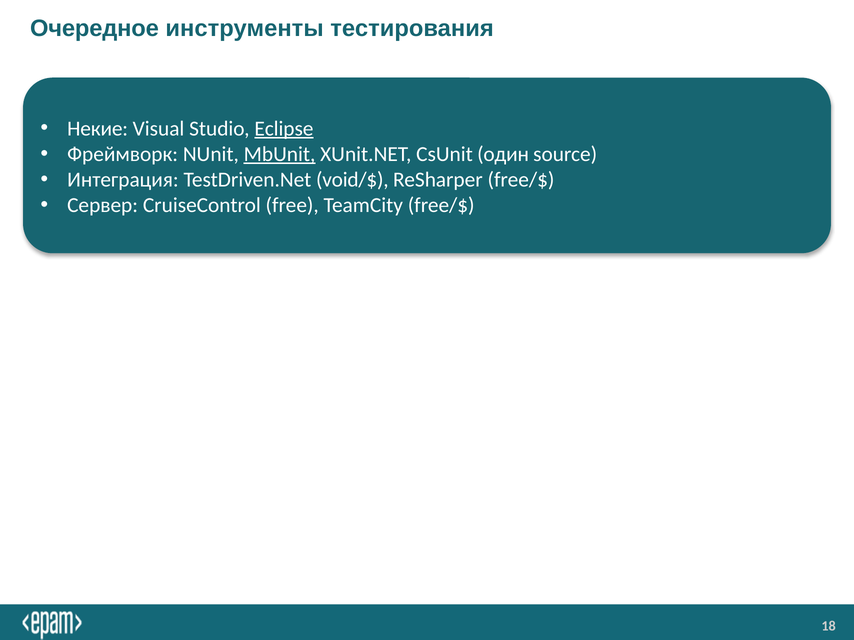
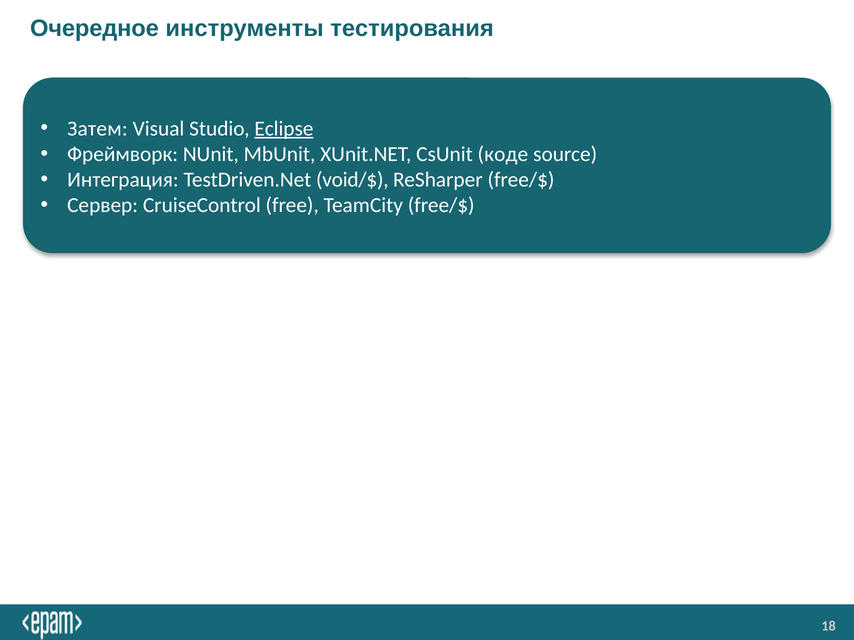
Некие: Некие -> Затем
MbUnit underline: present -> none
один: один -> коде
